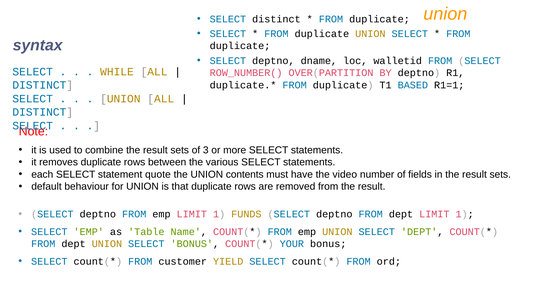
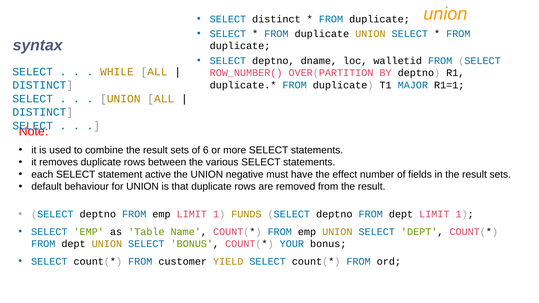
BASED: BASED -> MAJOR
3: 3 -> 6
quote: quote -> active
contents: contents -> negative
video: video -> effect
